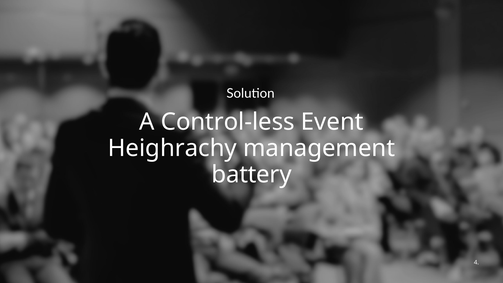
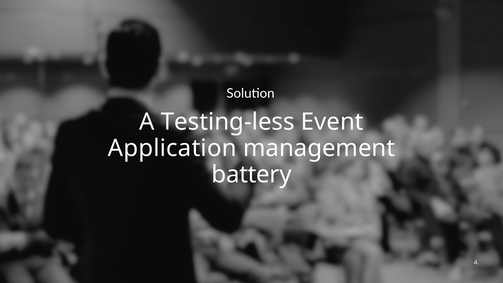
Control-less: Control-less -> Testing-less
Heighrachy: Heighrachy -> Application
